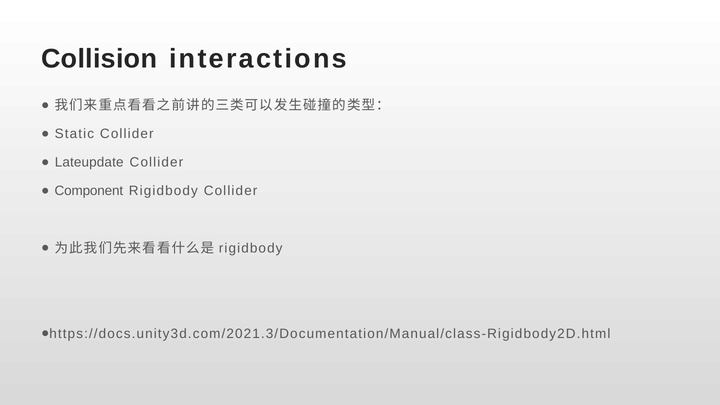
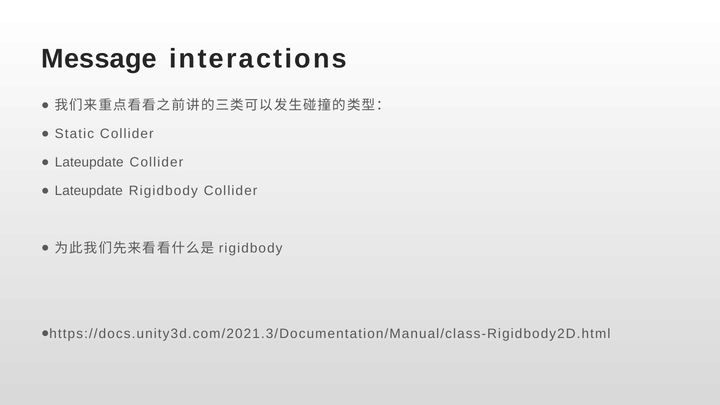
Collision: Collision -> Message
Component at (89, 191): Component -> Lateupdate
